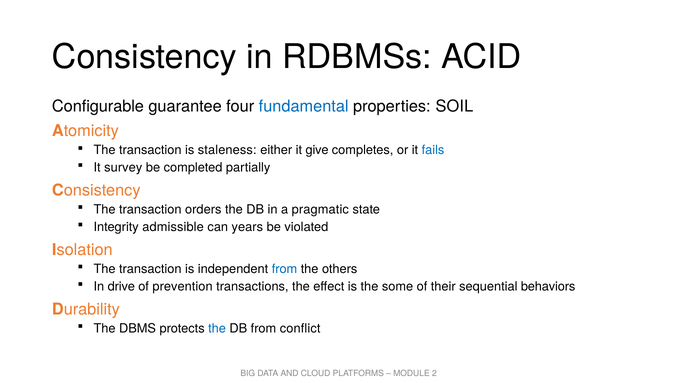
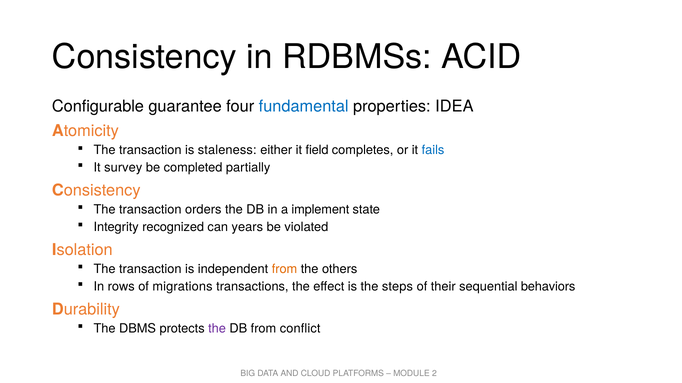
SOIL: SOIL -> IDEA
give: give -> field
pragmatic: pragmatic -> implement
admissible: admissible -> recognized
from at (285, 269) colour: blue -> orange
drive: drive -> rows
prevention: prevention -> migrations
some: some -> steps
the at (217, 329) colour: blue -> purple
